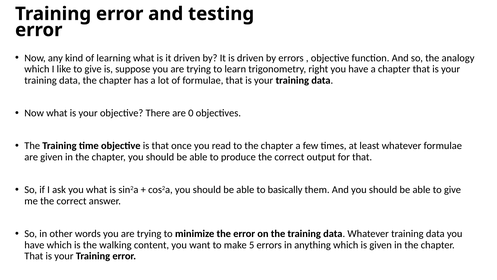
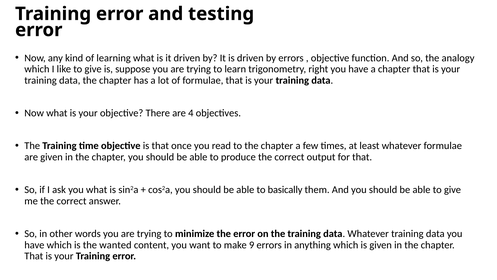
0: 0 -> 4
walking: walking -> wanted
5: 5 -> 9
